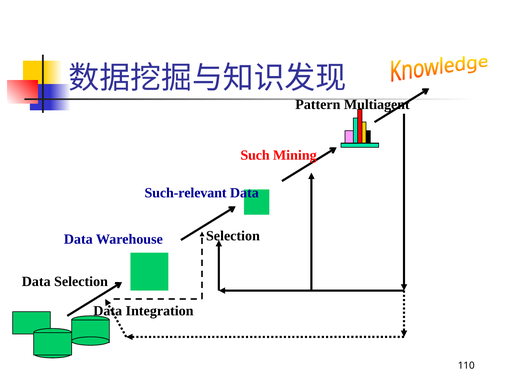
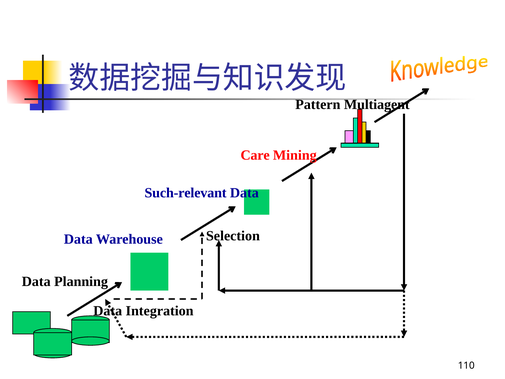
Such: Such -> Care
Selection at (81, 281): Selection -> Planning
